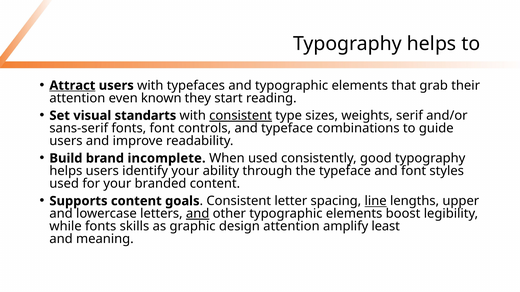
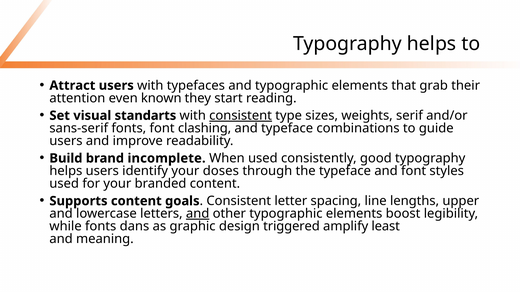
Attract underline: present -> none
controls: controls -> clashing
ability: ability -> doses
line underline: present -> none
skills: skills -> dans
design attention: attention -> triggered
